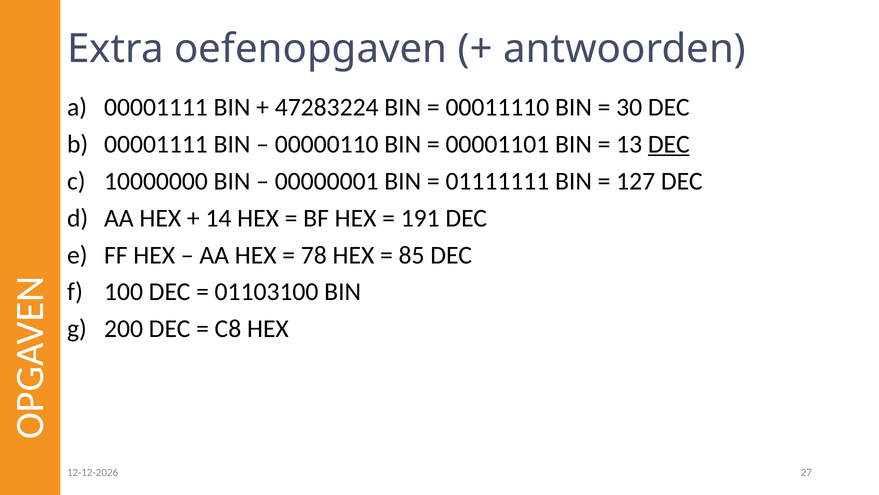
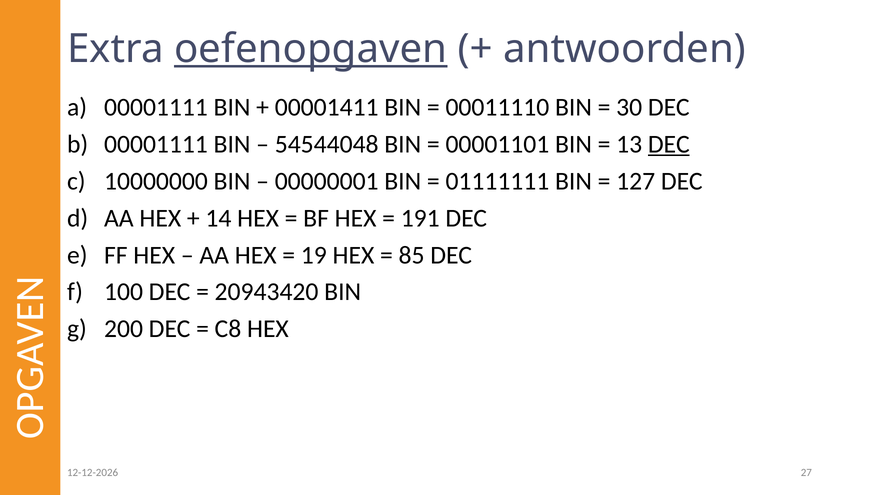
oefenopgaven underline: none -> present
47283224: 47283224 -> 00001411
00000110: 00000110 -> 54544048
78: 78 -> 19
01103100: 01103100 -> 20943420
